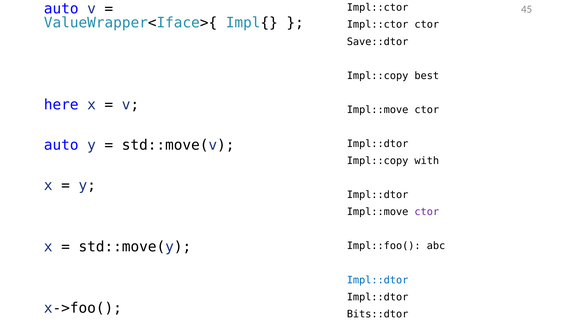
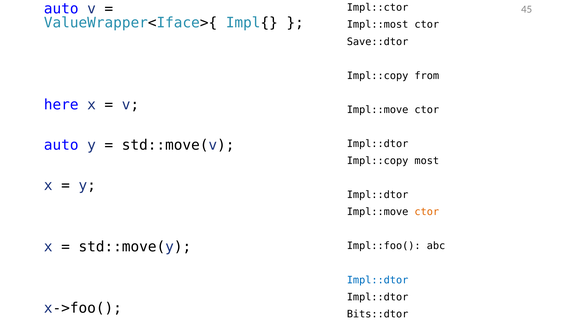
Impl::ctor at (378, 25): Impl::ctor -> Impl::most
best: best -> from
with: with -> most
ctor at (427, 212) colour: purple -> orange
